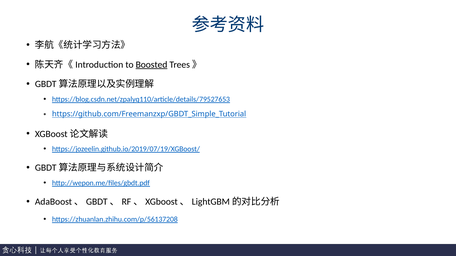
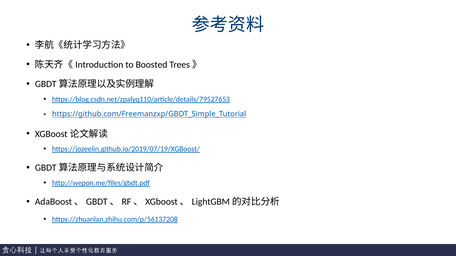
Boosted underline: present -> none
